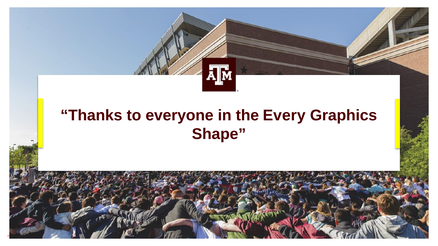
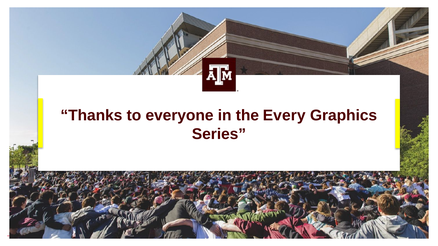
Shape: Shape -> Series
